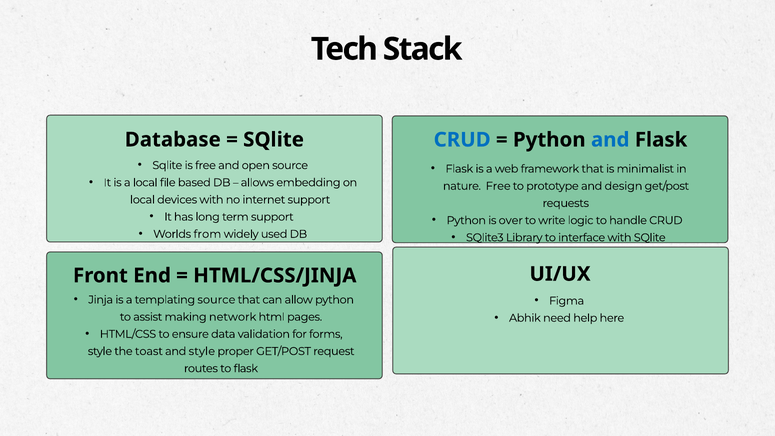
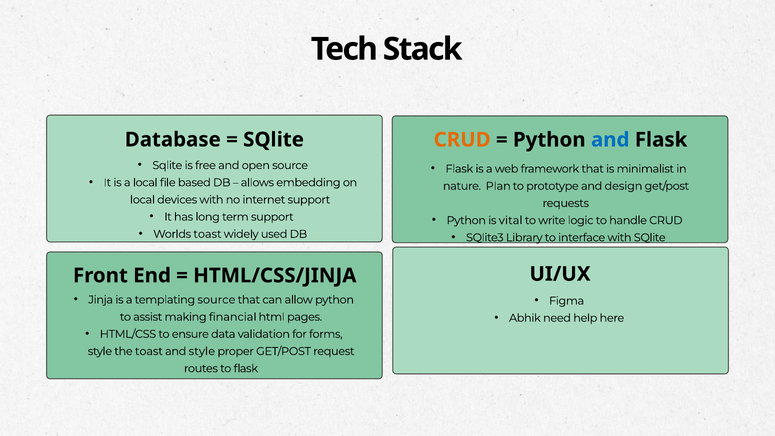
CRUD at (462, 140) colour: blue -> orange
nature Free: Free -> Plan
over: over -> vital
Worlds from: from -> toast
network: network -> financial
